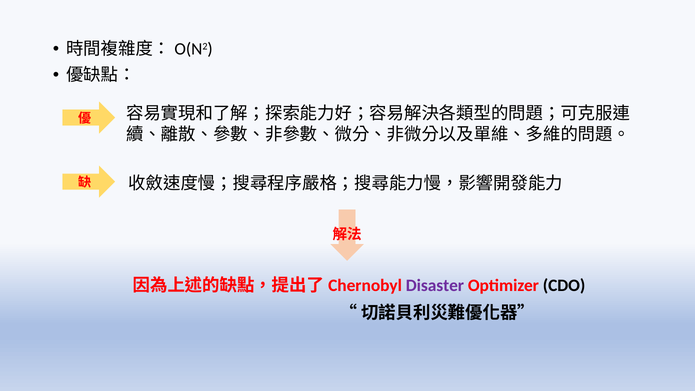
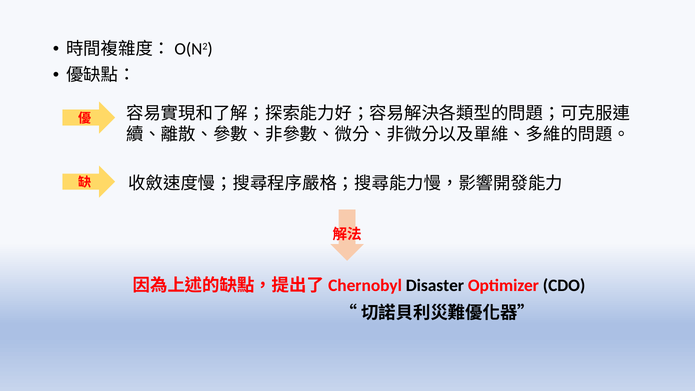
Disaster colour: purple -> black
